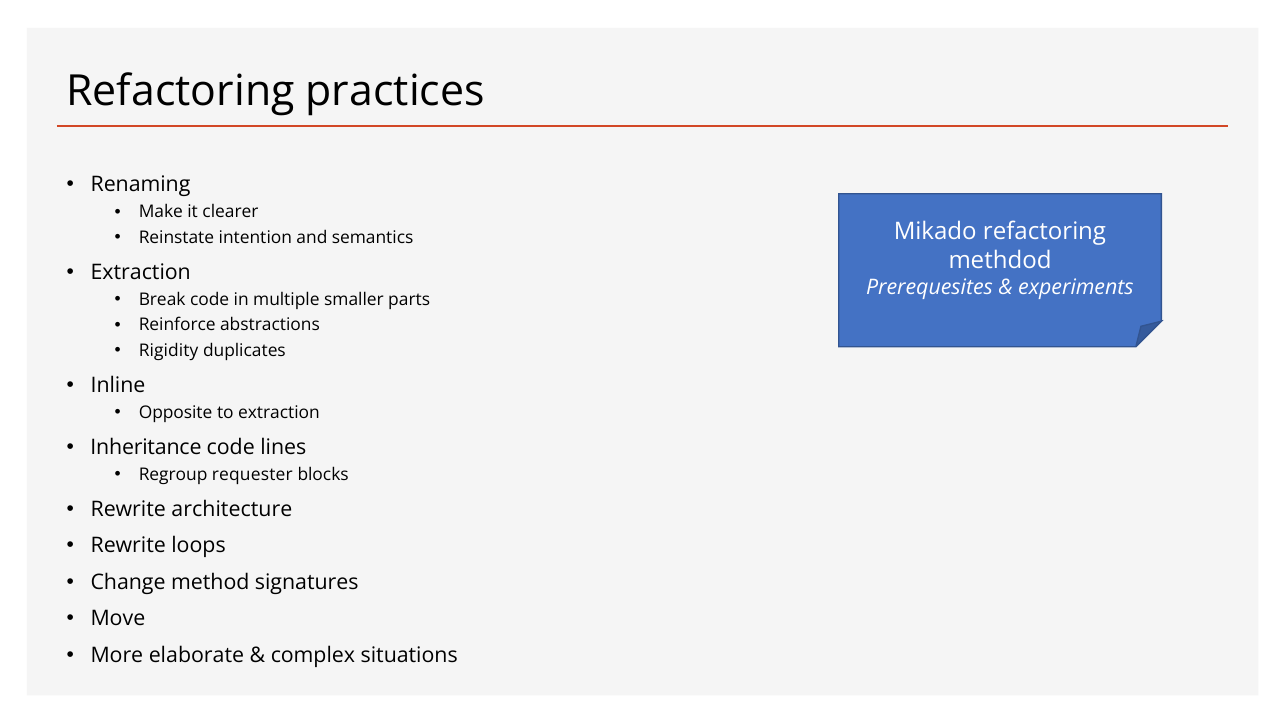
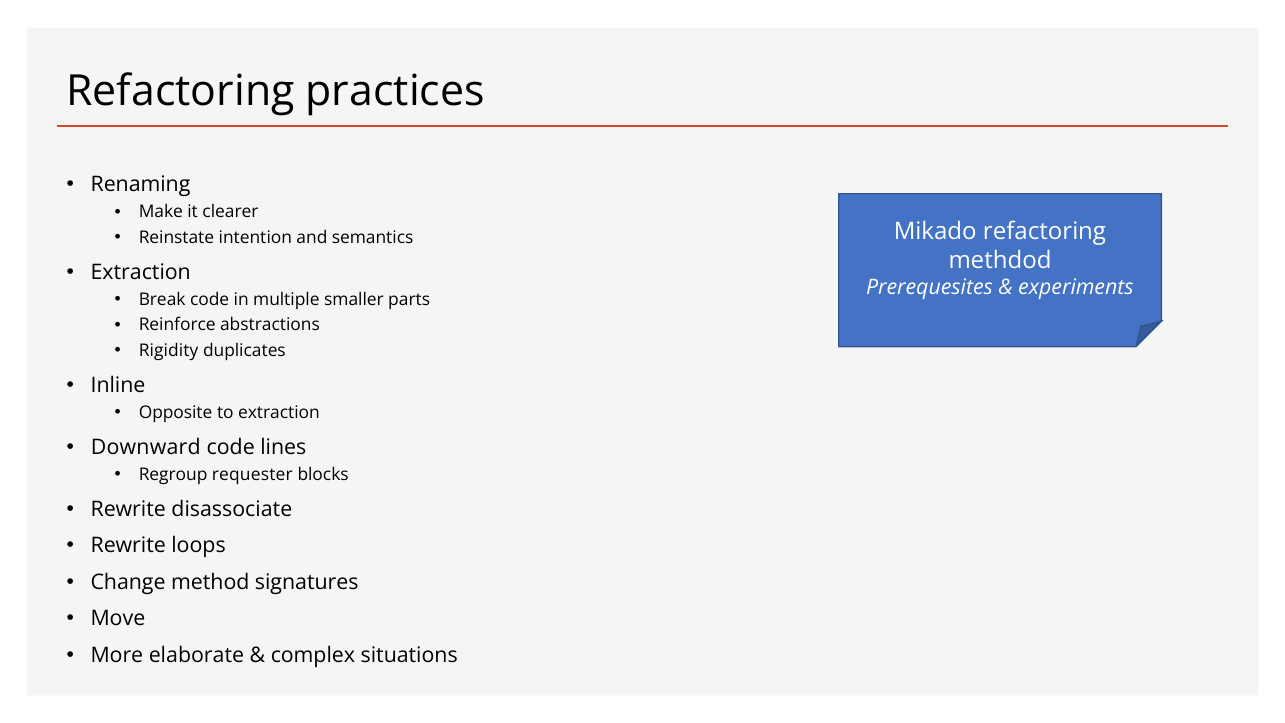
Inheritance: Inheritance -> Downward
architecture: architecture -> disassociate
